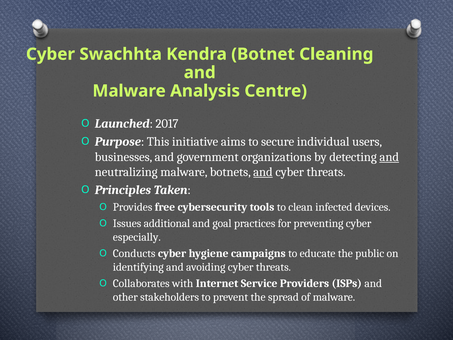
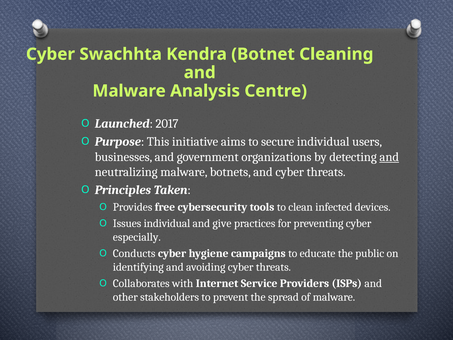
and at (263, 172) underline: present -> none
Issues additional: additional -> individual
goal: goal -> give
